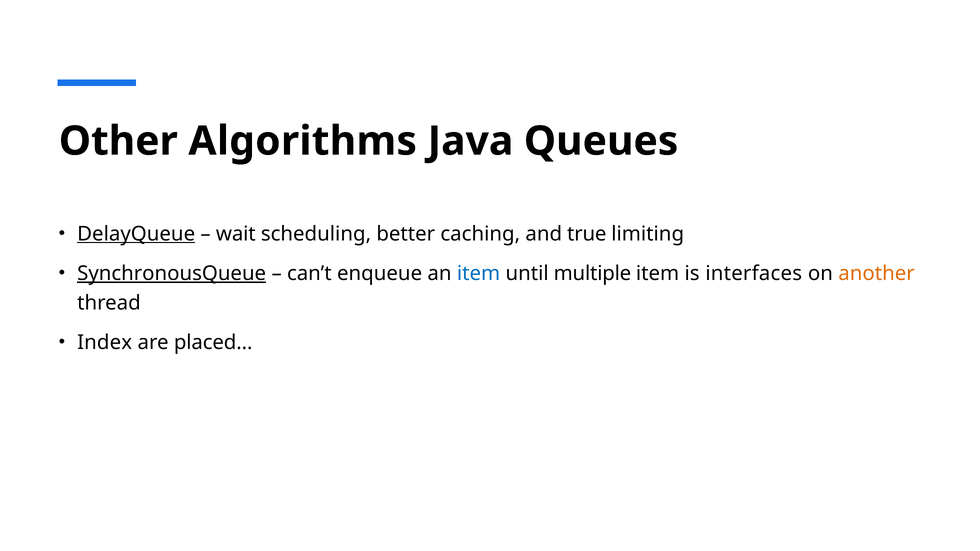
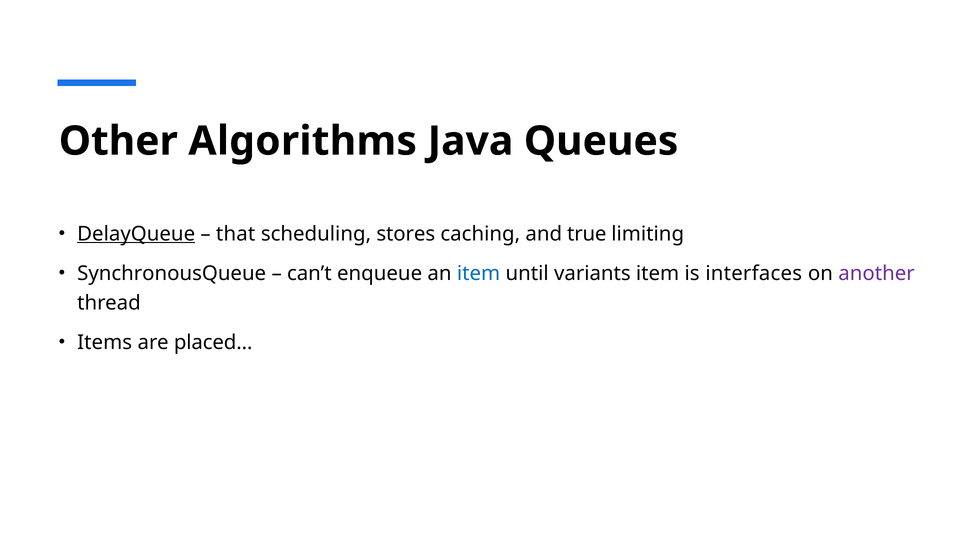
wait: wait -> that
better: better -> stores
SynchronousQueue underline: present -> none
multiple: multiple -> variants
another colour: orange -> purple
Index: Index -> Items
